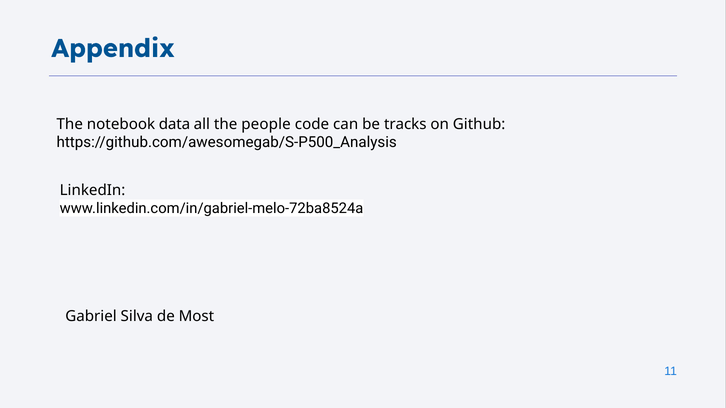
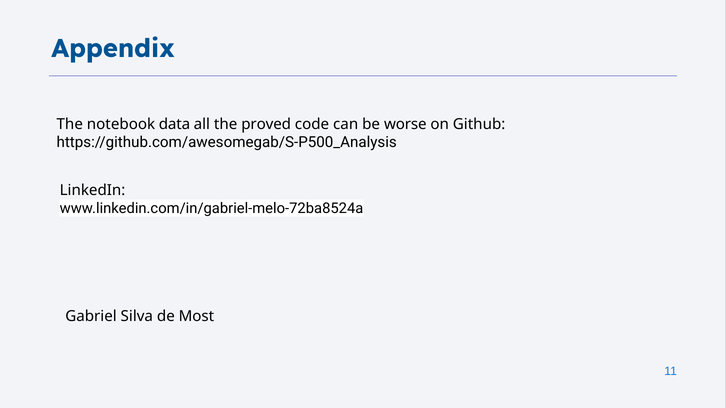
people: people -> proved
tracks: tracks -> worse
